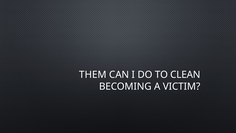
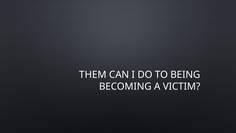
CLEAN: CLEAN -> BEING
